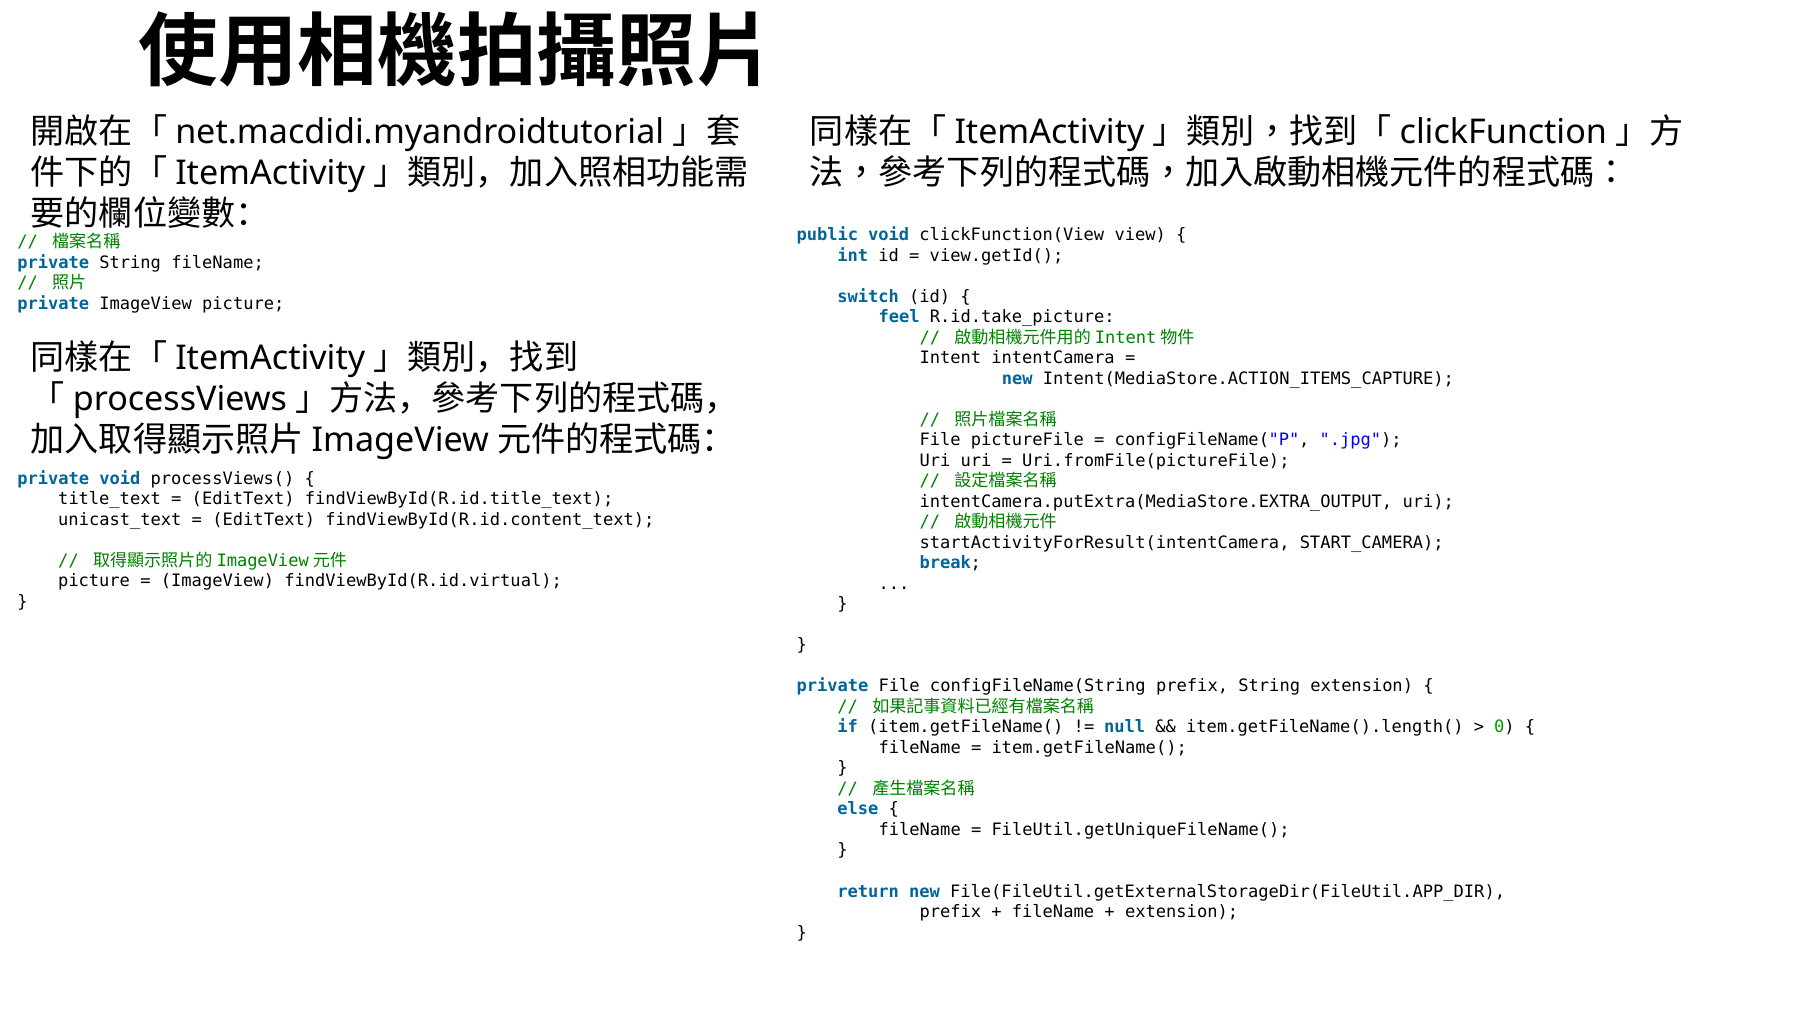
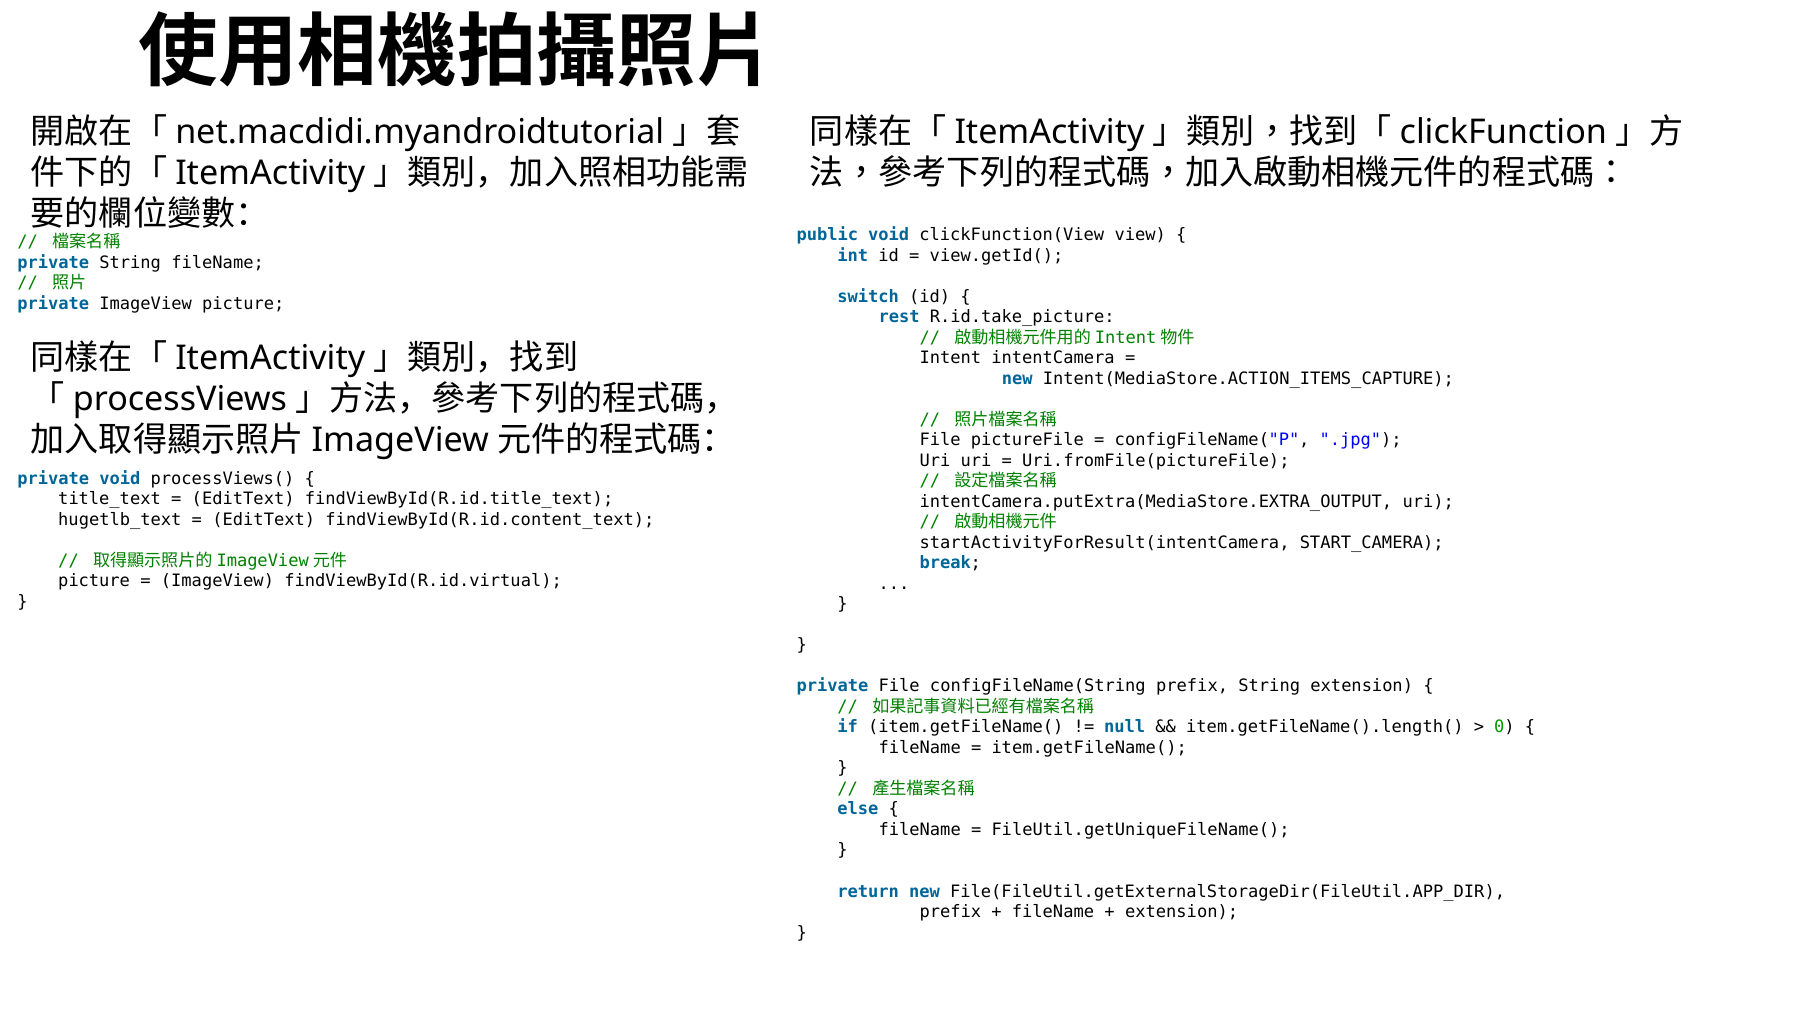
feel: feel -> rest
unicast_text: unicast_text -> hugetlb_text
